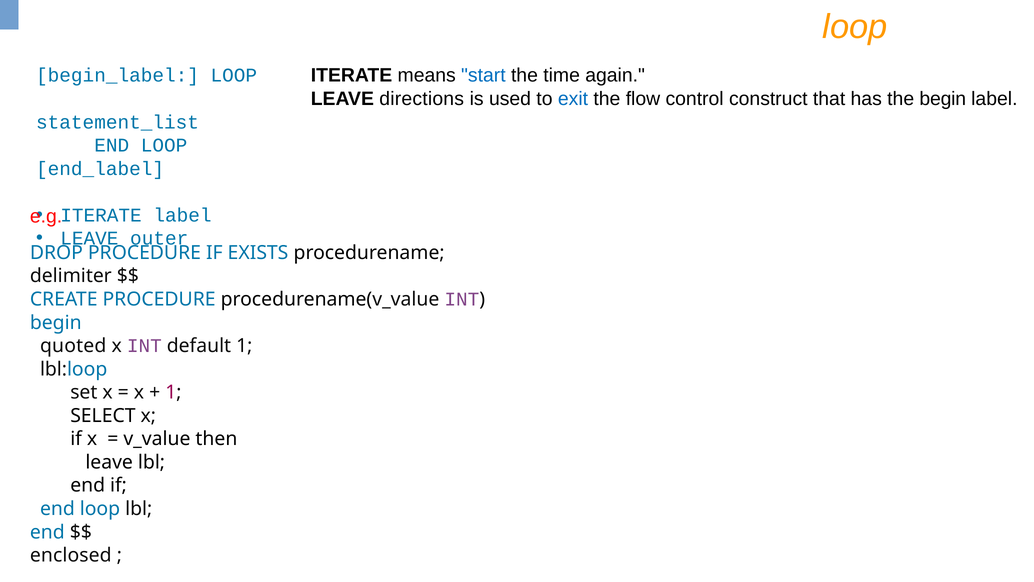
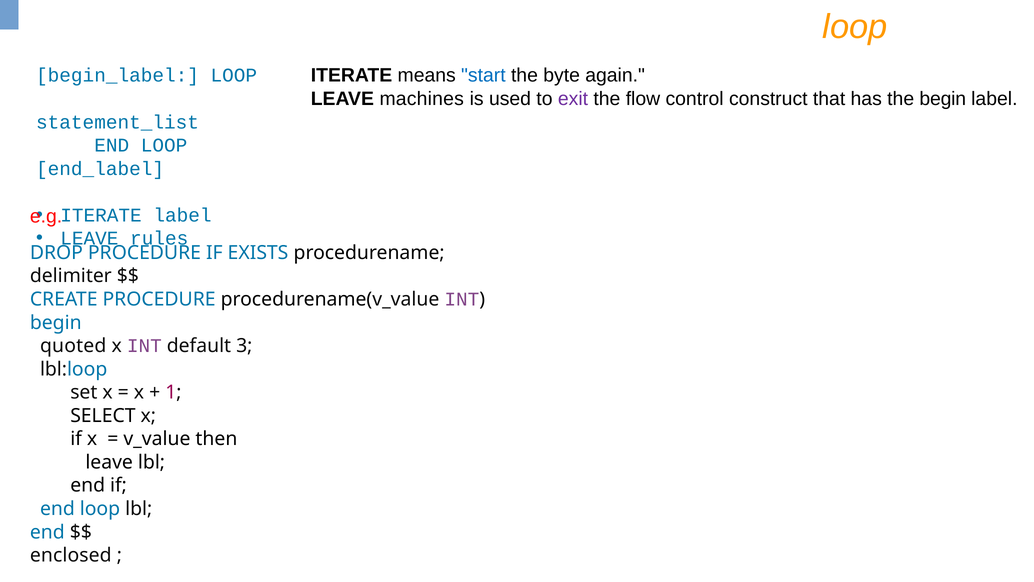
time: time -> byte
directions: directions -> machines
exit colour: blue -> purple
outer: outer -> rules
default 1: 1 -> 3
